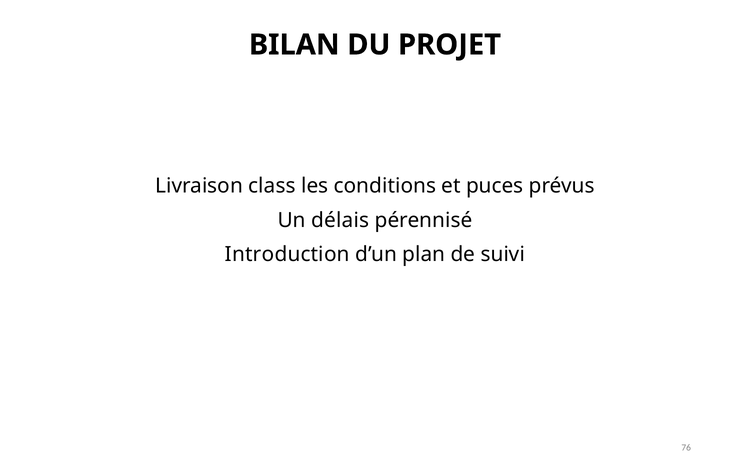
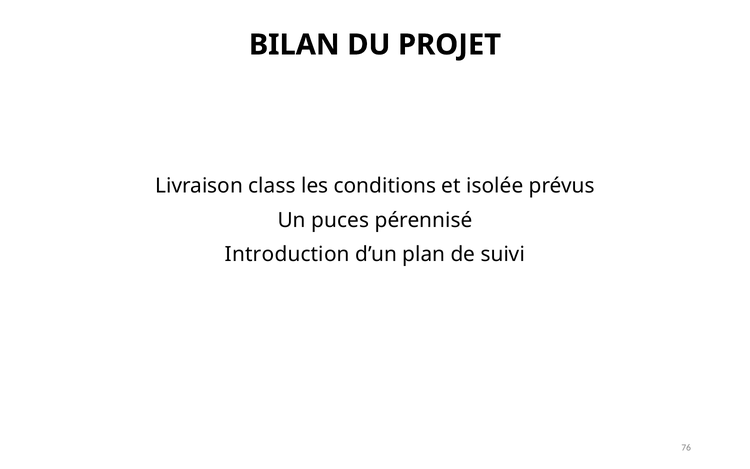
puces: puces -> isolée
délais: délais -> puces
